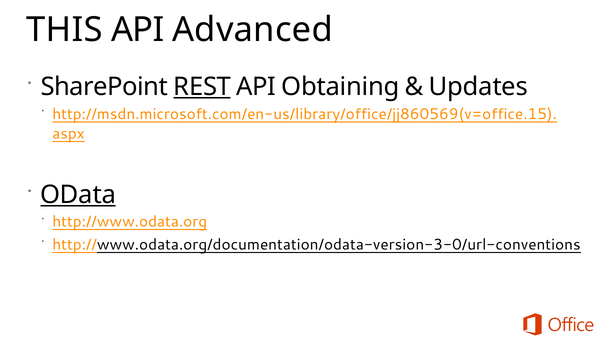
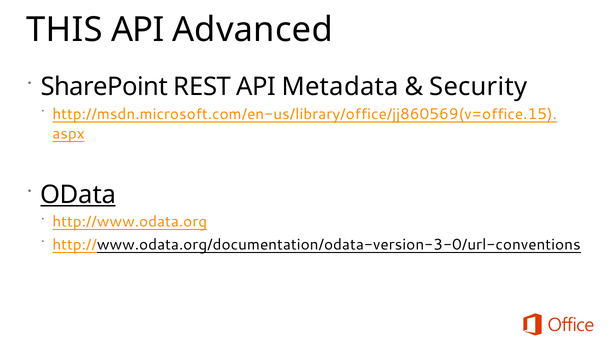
REST underline: present -> none
Obtaining: Obtaining -> Metadata
Updates: Updates -> Security
